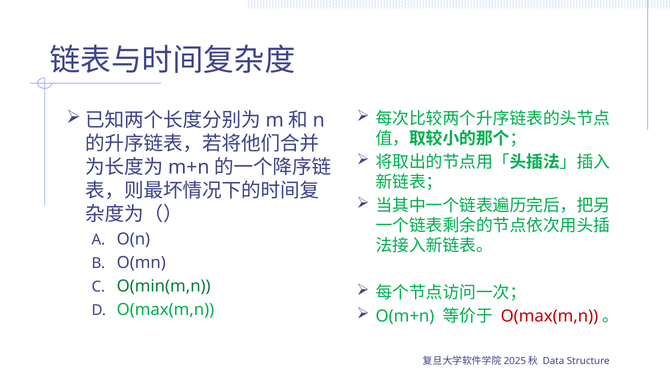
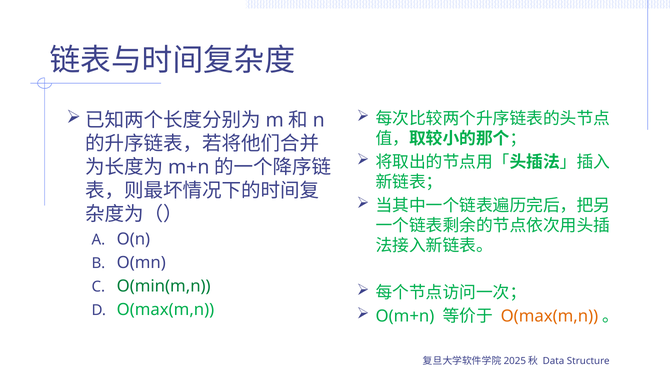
O(max(m,n at (549, 316) colour: red -> orange
